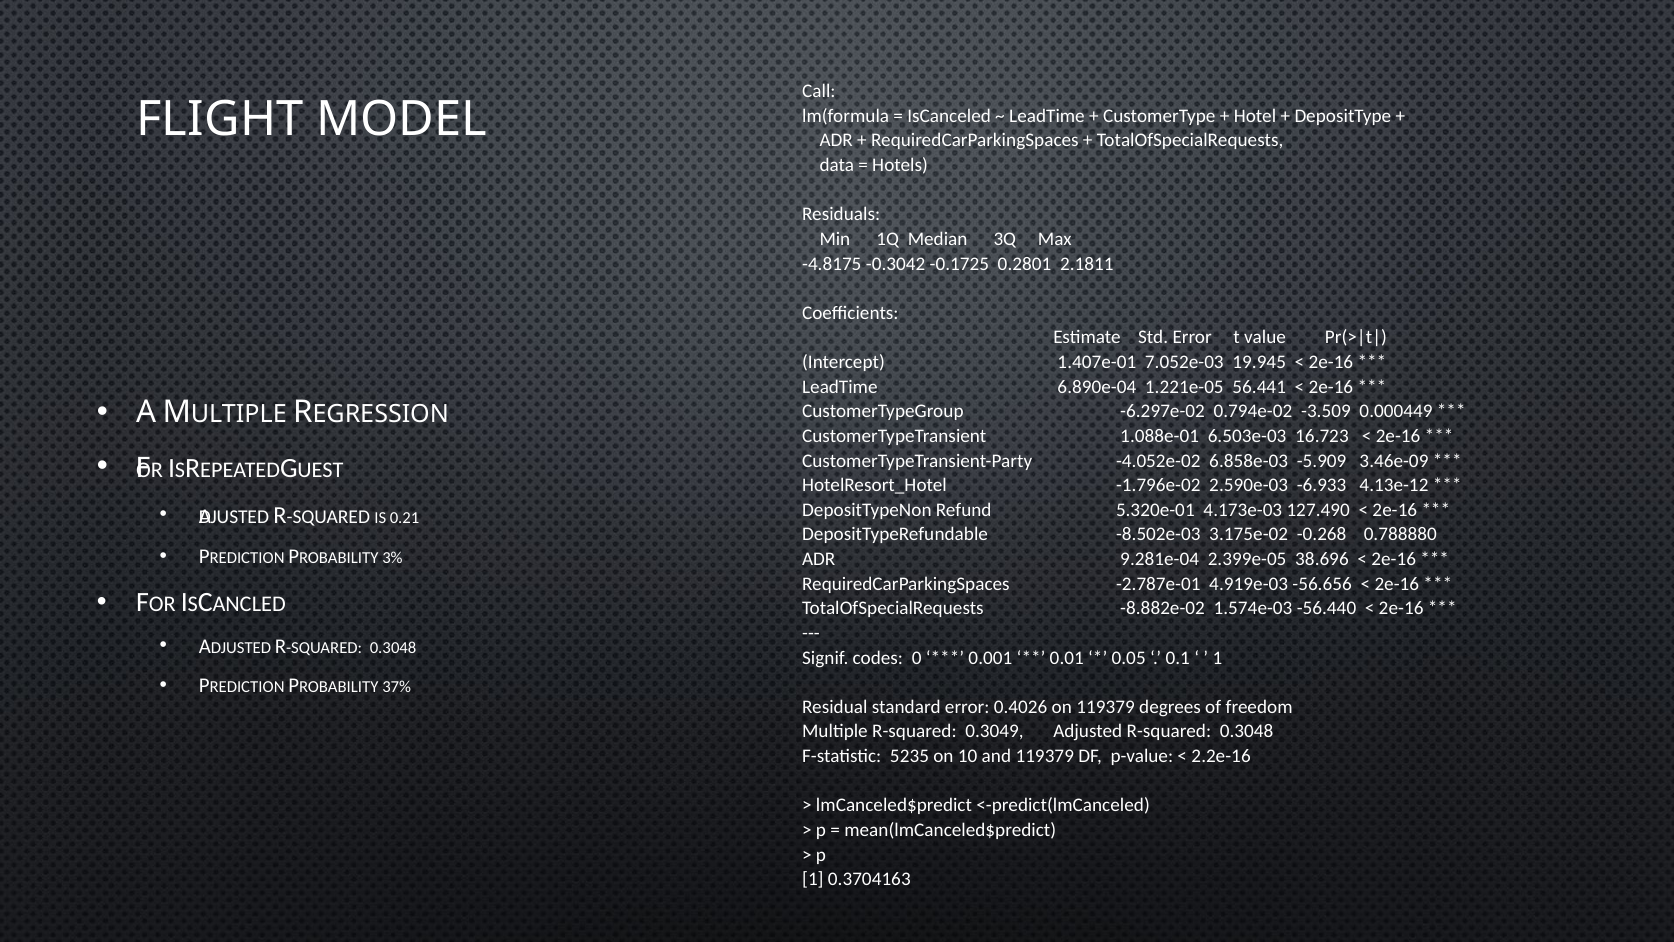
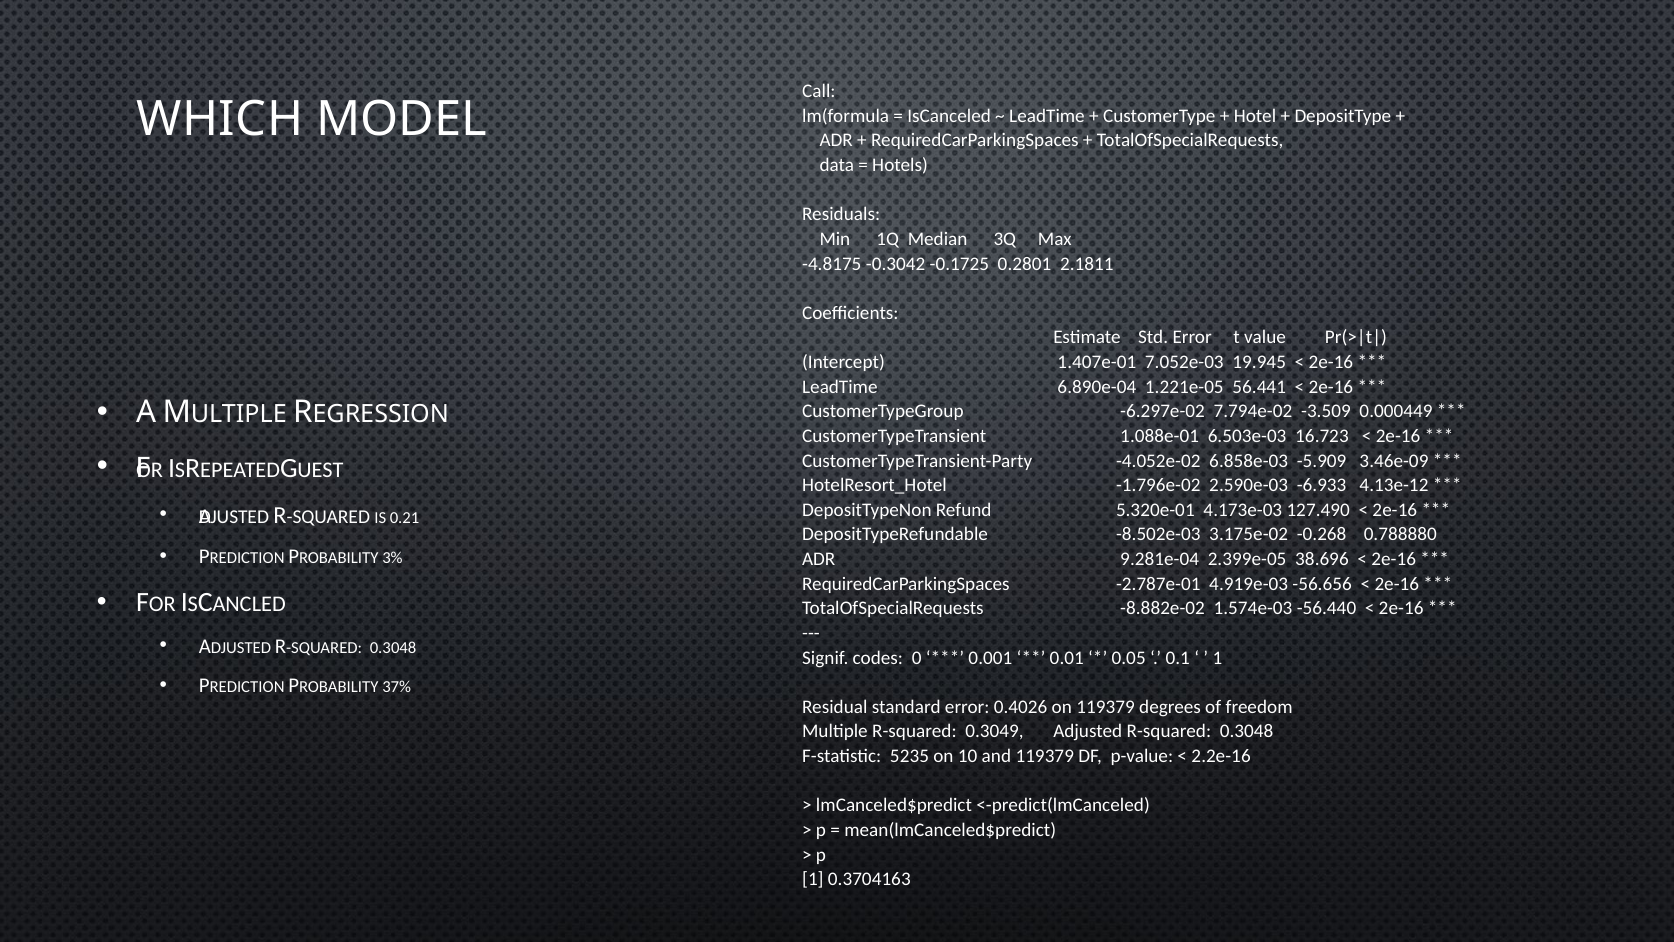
FLIGHT: FLIGHT -> WHICH
0.794e-02: 0.794e-02 -> 7.794e-02
